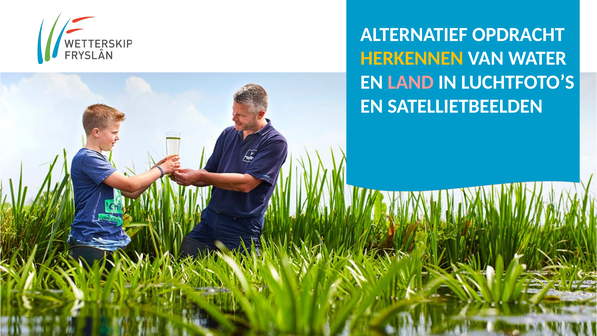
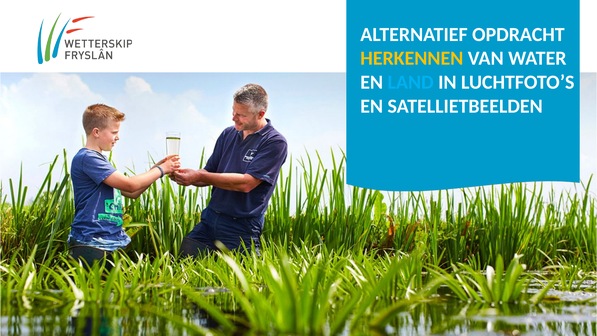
LAND colour: pink -> light blue
